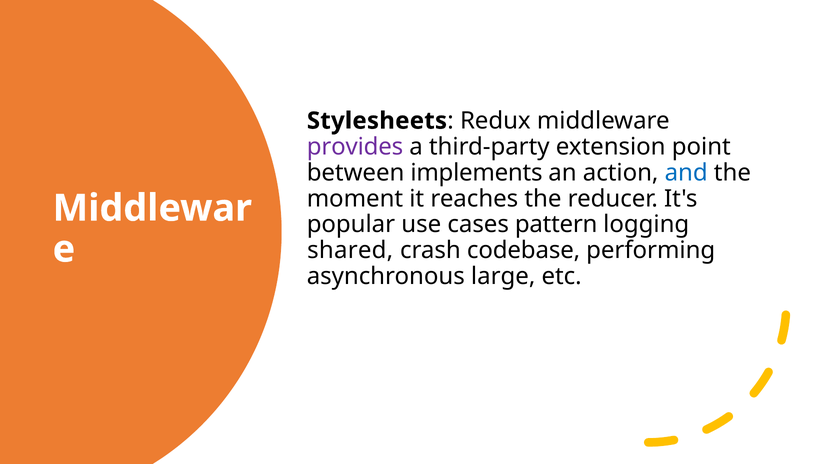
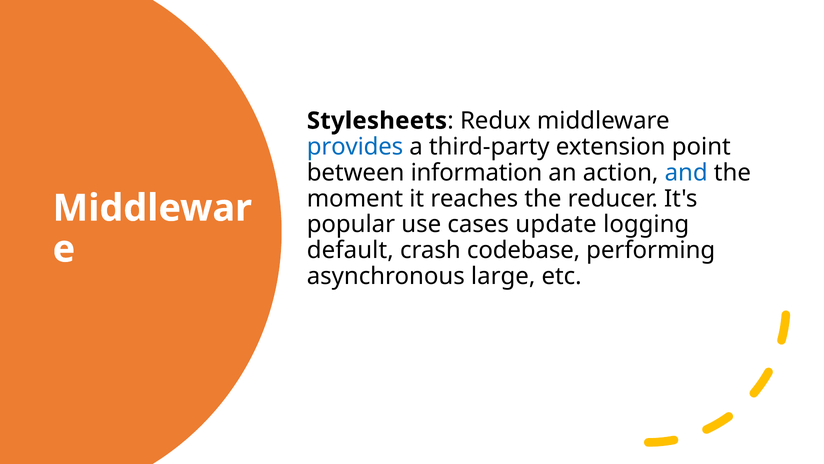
provides colour: purple -> blue
implements: implements -> information
pattern: pattern -> update
shared: shared -> default
